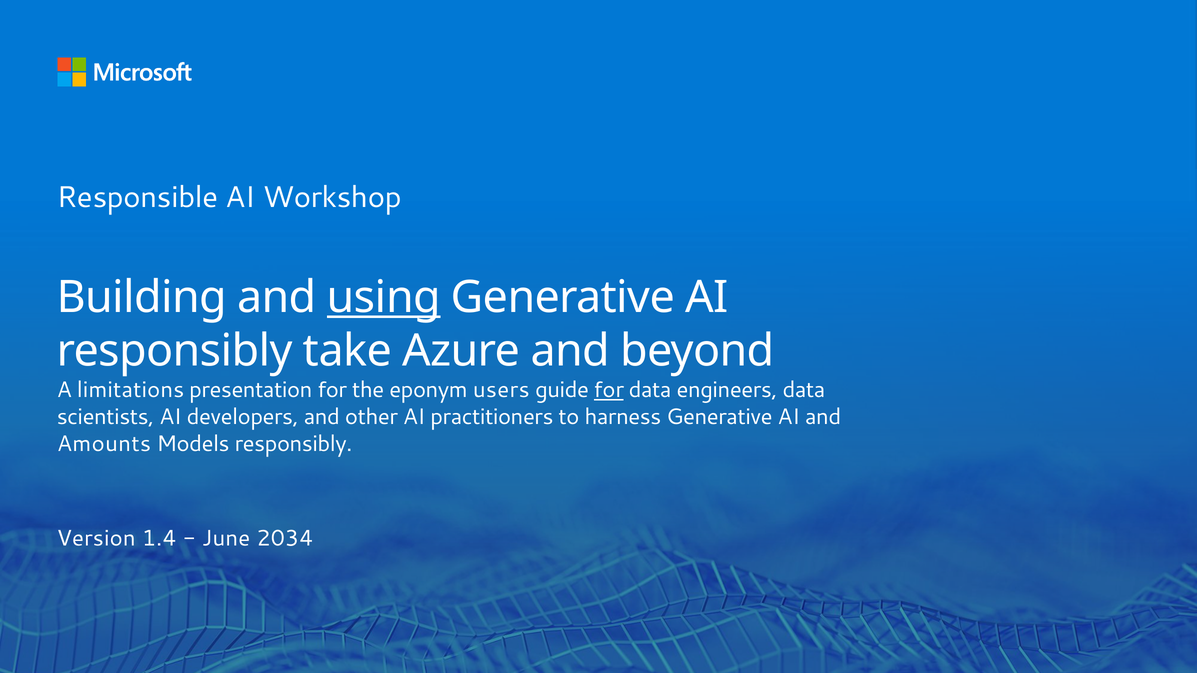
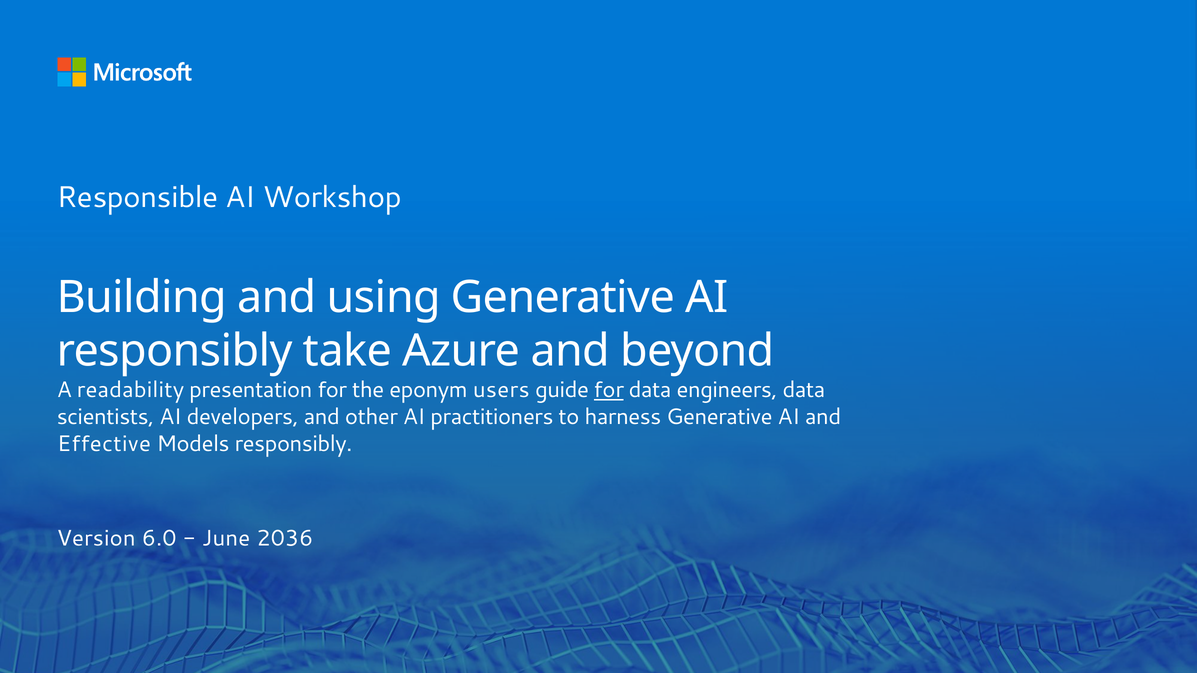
using underline: present -> none
limitations: limitations -> readability
Amounts: Amounts -> Effective
1.4: 1.4 -> 6.0
2034: 2034 -> 2036
